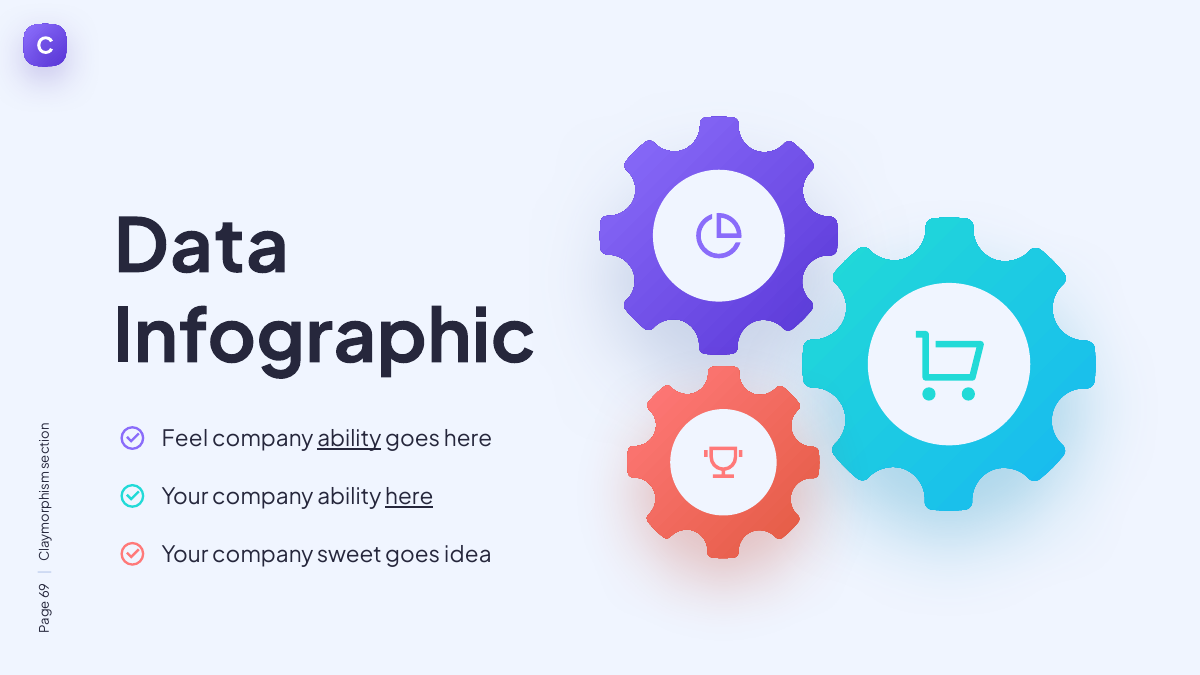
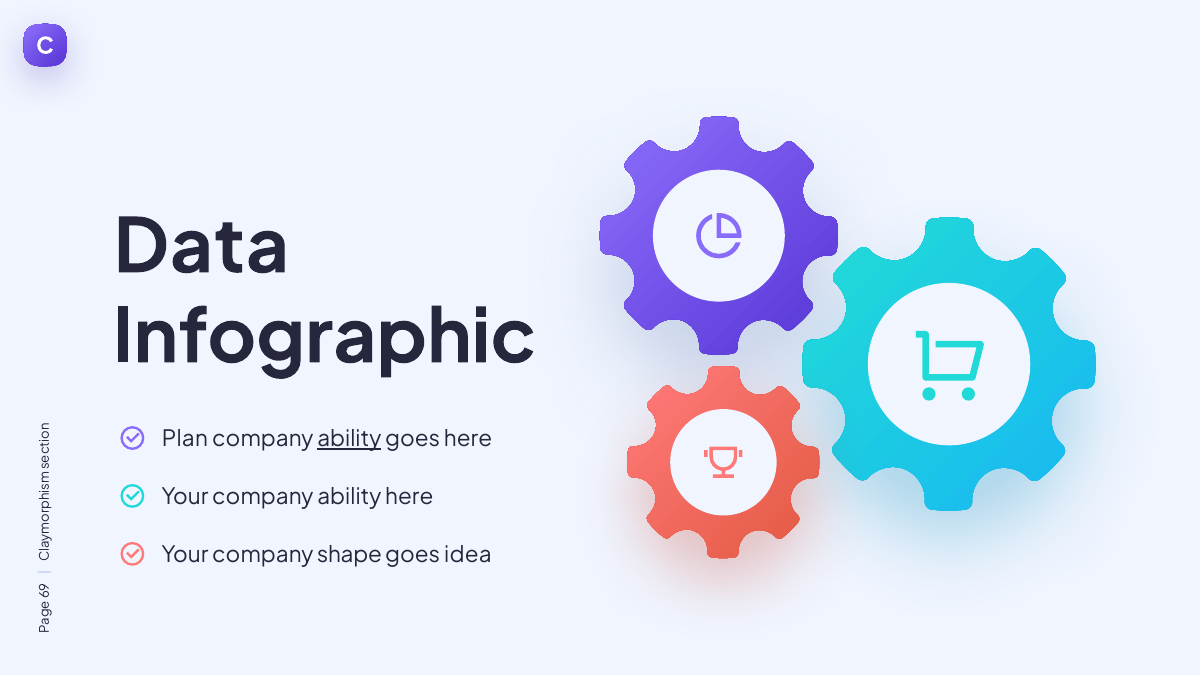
Feel: Feel -> Plan
here at (409, 497) underline: present -> none
sweet: sweet -> shape
